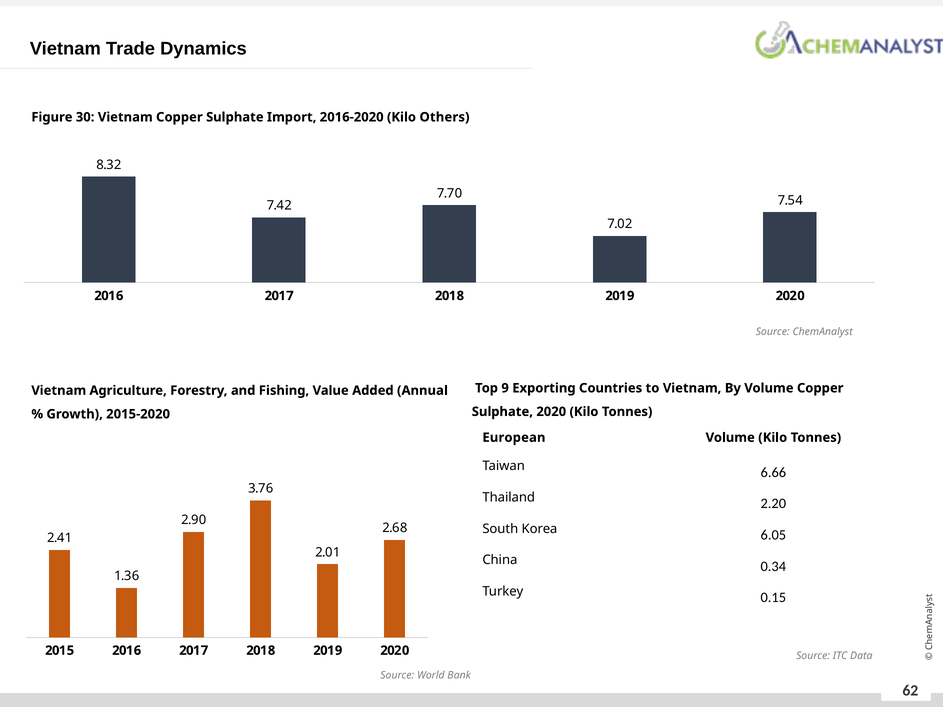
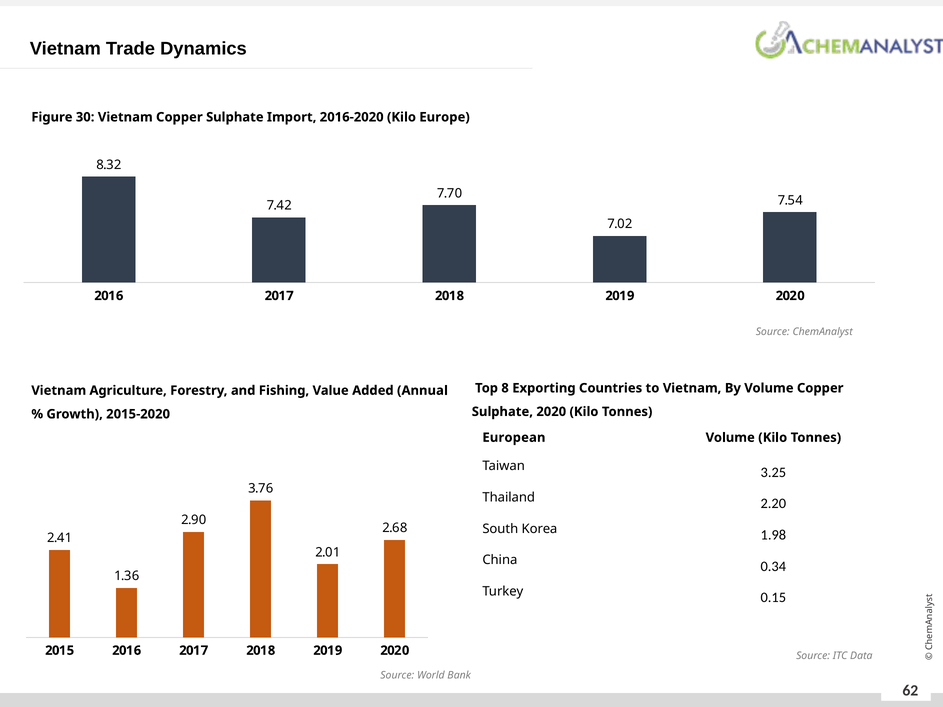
Others: Others -> Europe
9: 9 -> 8
6.66: 6.66 -> 3.25
6.05: 6.05 -> 1.98
